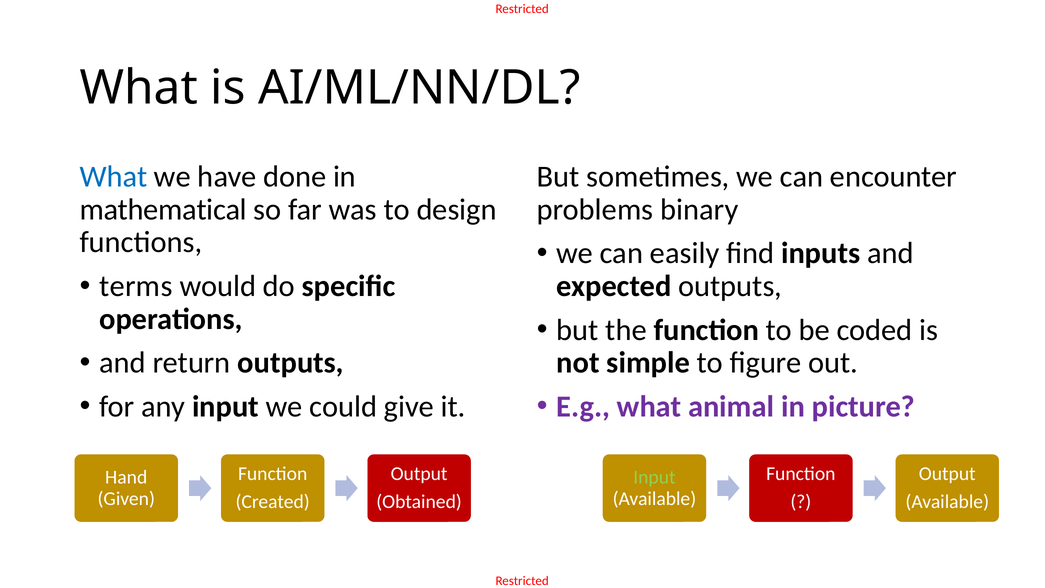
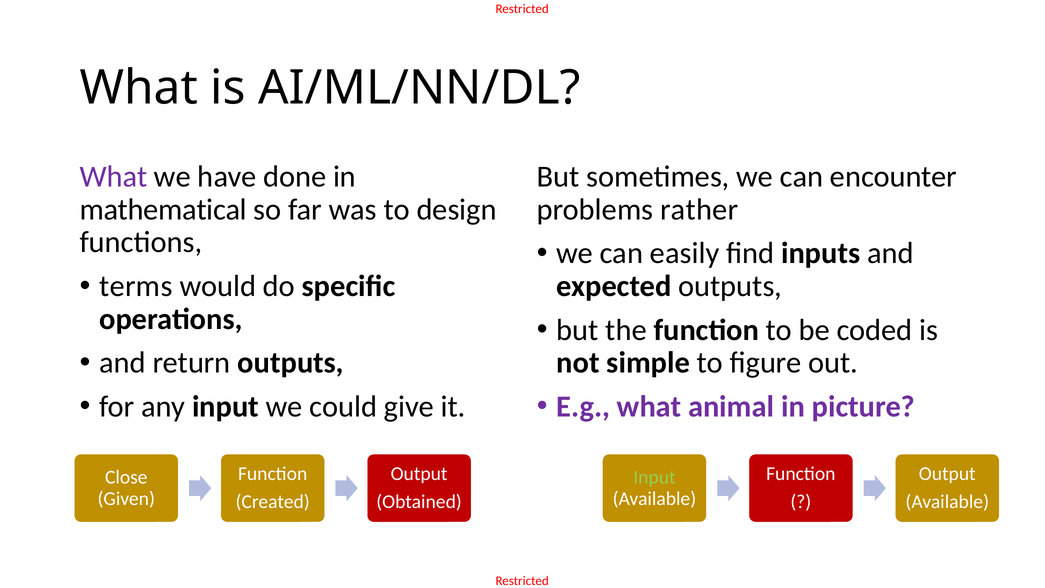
What at (113, 177) colour: blue -> purple
binary: binary -> rather
Hand: Hand -> Close
